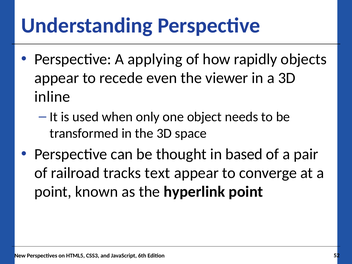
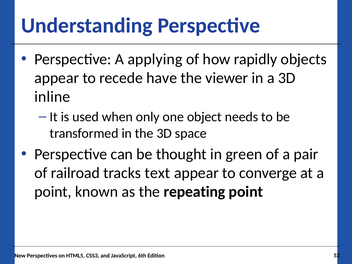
even: even -> have
based: based -> green
hyperlink: hyperlink -> repeating
